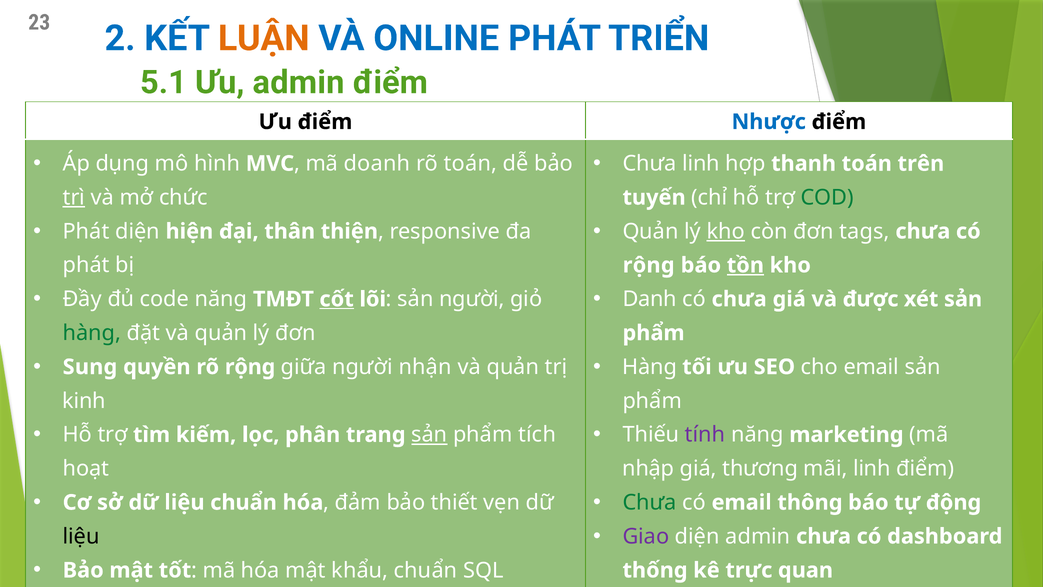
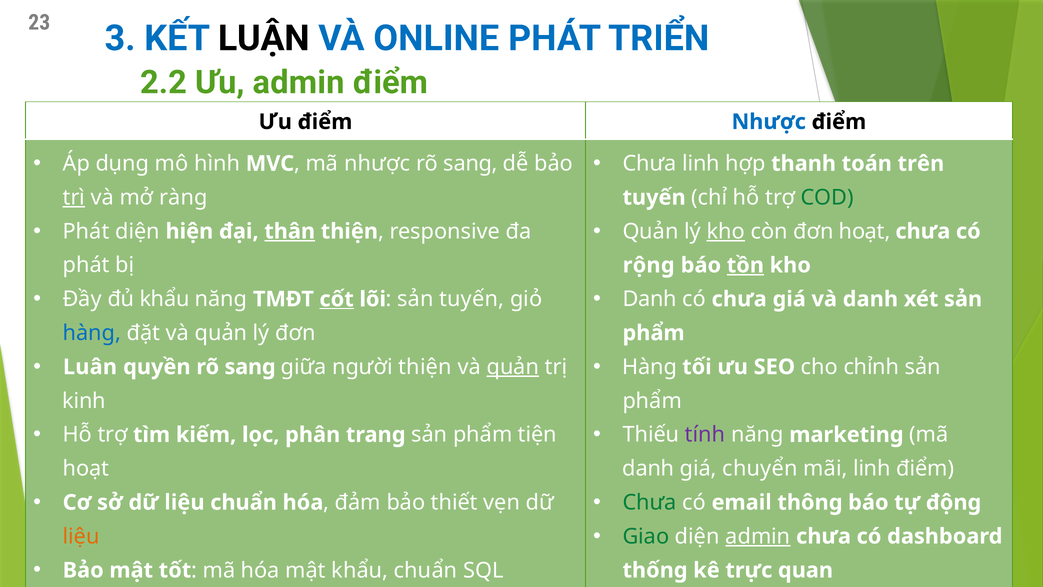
2: 2 -> 3
LUẬN colour: orange -> black
5.1: 5.1 -> 2.2
mã doanh: doanh -> nhược
toán at (470, 164): toán -> sang
chức: chức -> ràng
thân underline: none -> present
đơn tags: tags -> hoạt
đủ code: code -> khẩu
sản người: người -> tuyến
và được: được -> danh
hàng at (92, 333) colour: green -> blue
Sung: Sung -> Luân
quyền rõ rộng: rộng -> sang
nhận: nhận -> thiện
quản at (513, 367) underline: none -> present
email: email -> chỉnh
sản at (429, 435) underline: present -> none
phẩm tích: tích -> tiện
nhập at (648, 468): nhập -> danh
thương: thương -> chuyển
Giao colour: purple -> green
admin at (758, 536) underline: none -> present
liệu colour: black -> orange
